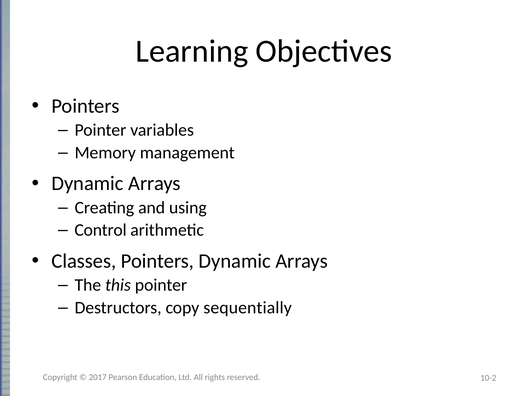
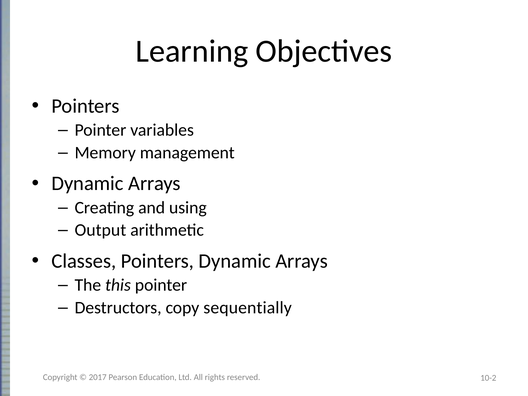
Control: Control -> Output
